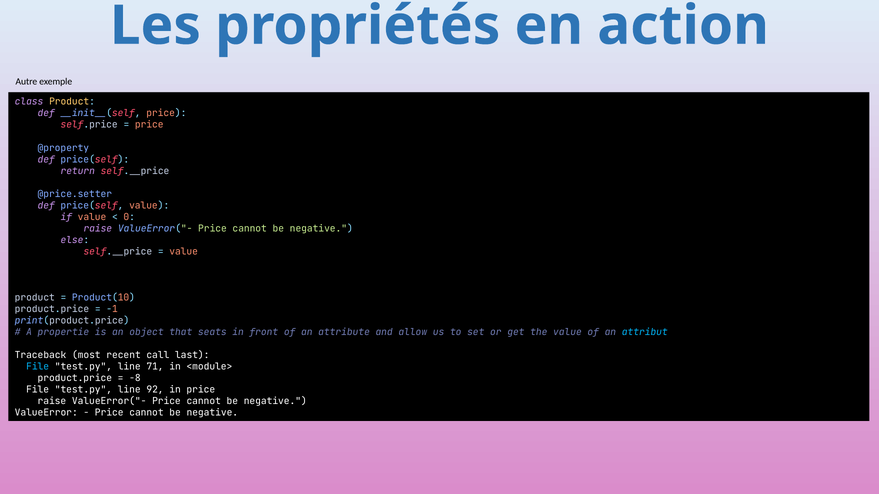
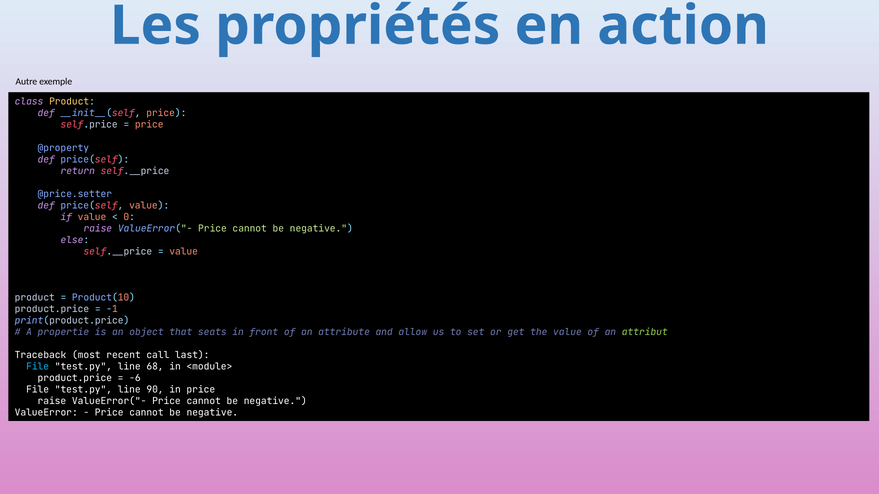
attribut colour: light blue -> light green
71: 71 -> 68
-8: -8 -> -6
92: 92 -> 90
